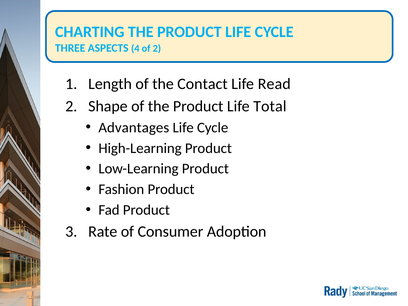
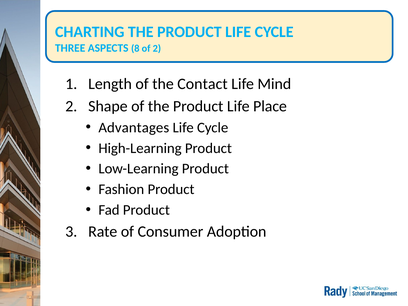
4: 4 -> 8
Read: Read -> Mind
Total: Total -> Place
